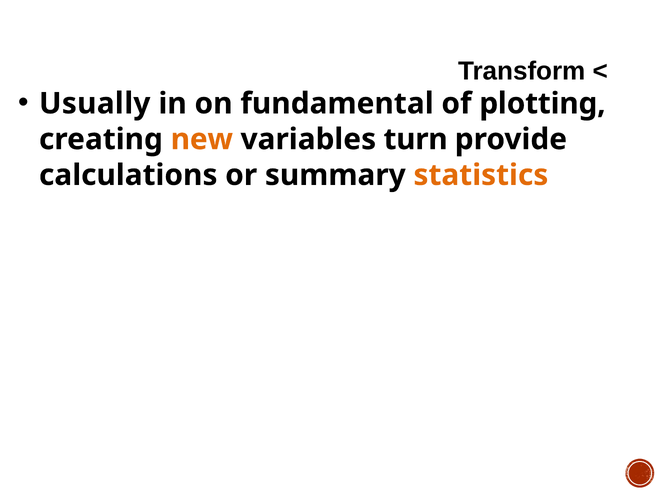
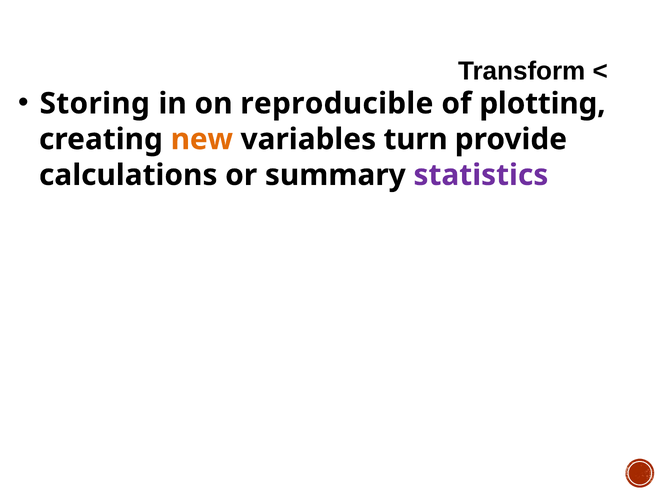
Usually: Usually -> Storing
fundamental: fundamental -> reproducible
statistics colour: orange -> purple
